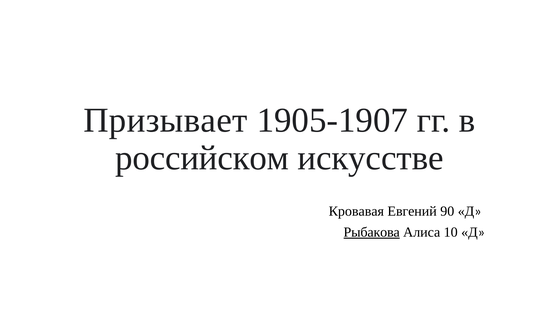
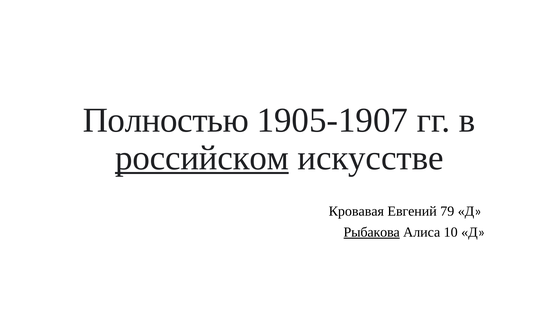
Призывает: Призывает -> Полностью
российском underline: none -> present
90: 90 -> 79
